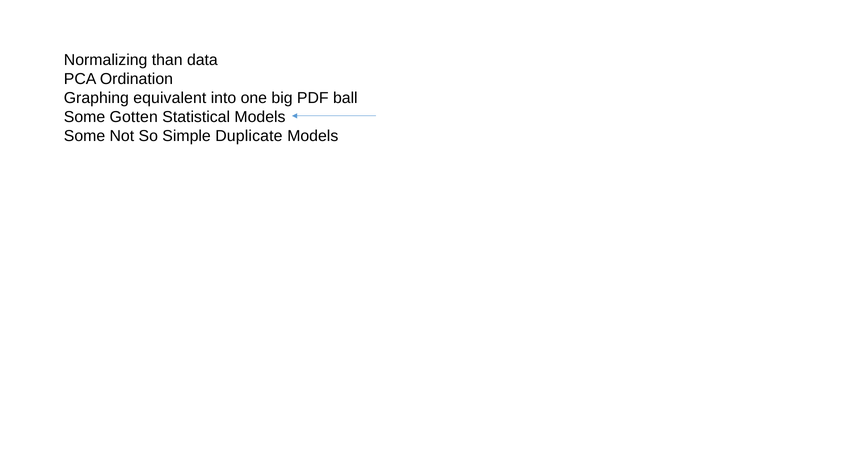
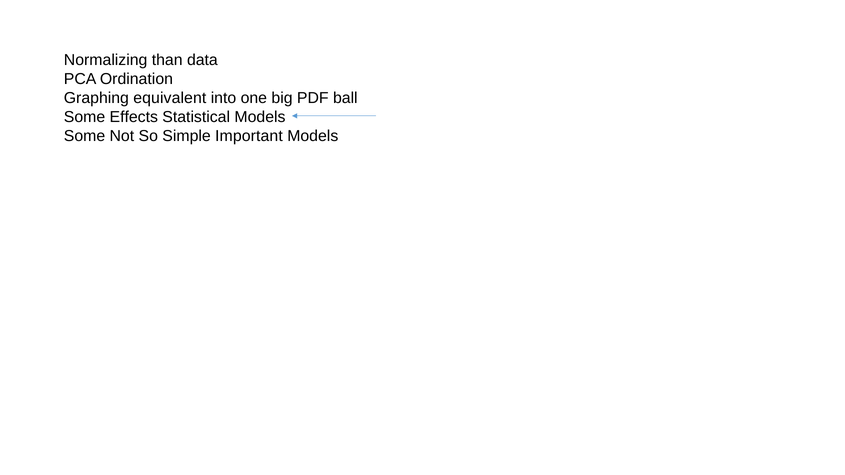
Gotten: Gotten -> Effects
Duplicate: Duplicate -> Important
